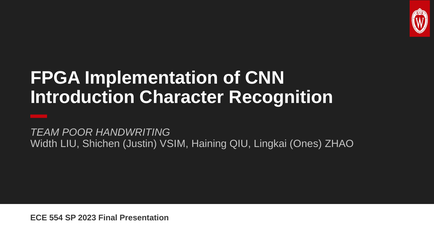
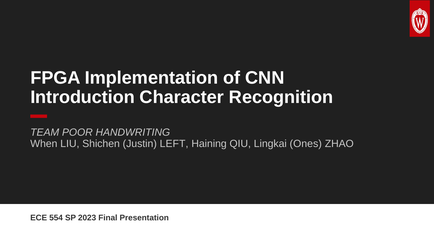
Width: Width -> When
VSIM: VSIM -> LEFT
